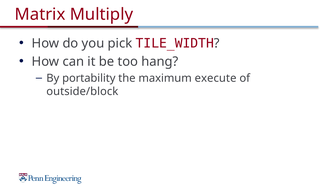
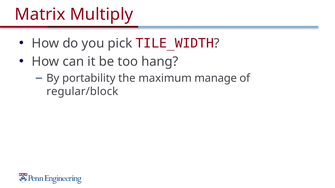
execute: execute -> manage
outside/block: outside/block -> regular/block
